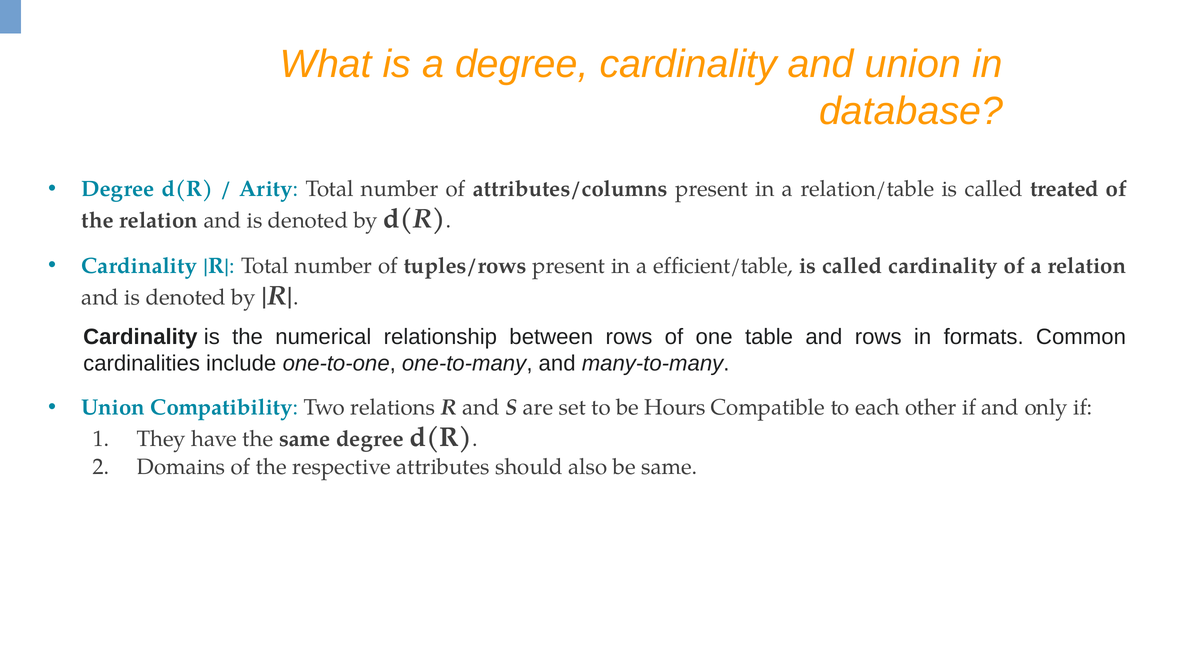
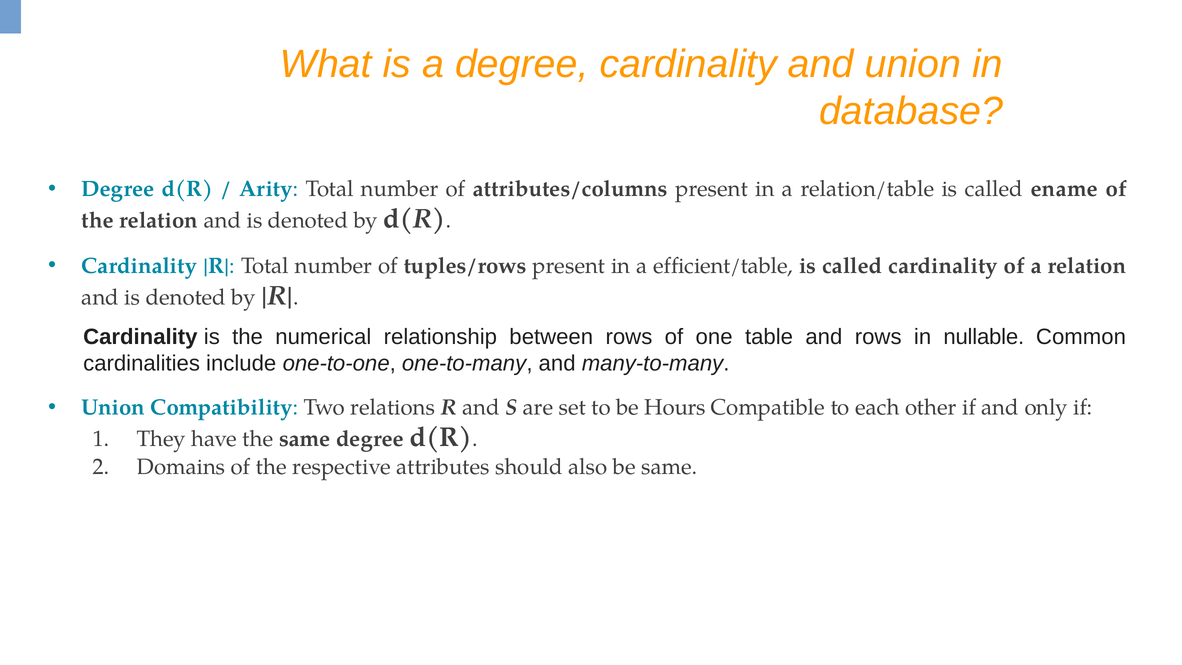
treated: treated -> ename
formats: formats -> nullable
